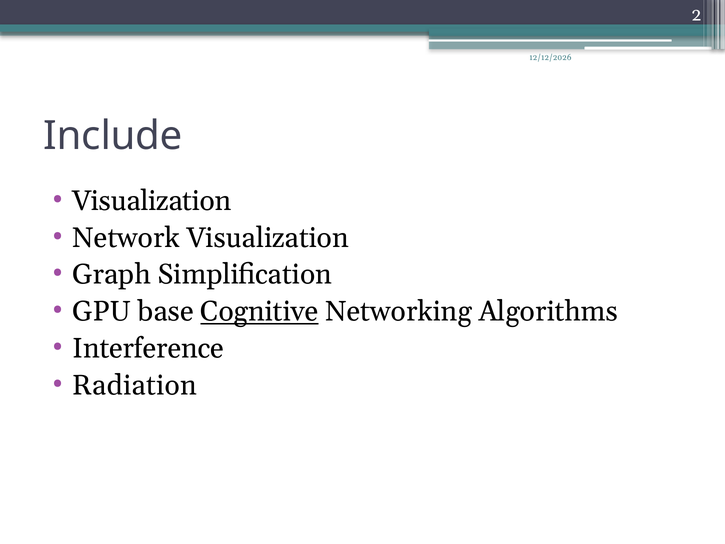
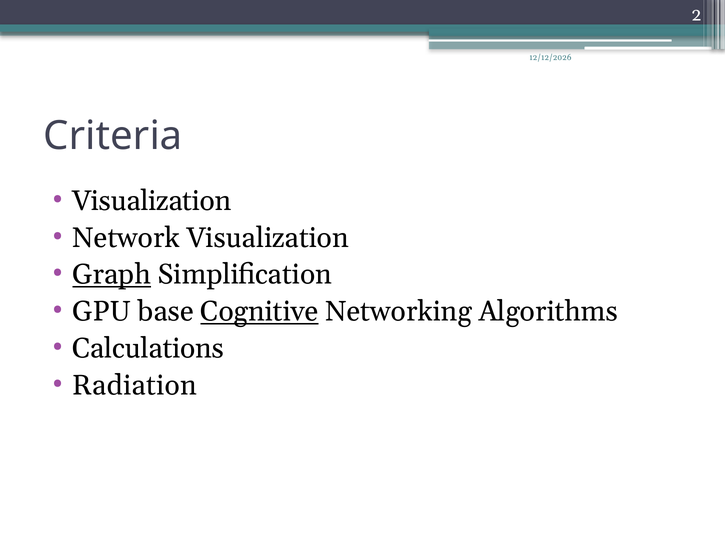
Include: Include -> Criteria
Graph underline: none -> present
Interference: Interference -> Calculations
